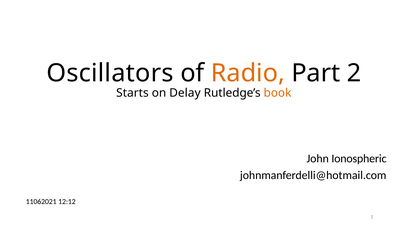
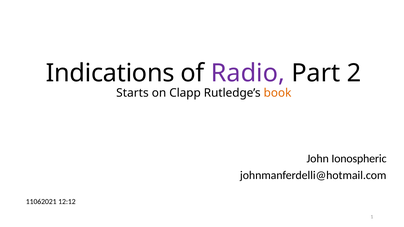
Oscillators: Oscillators -> Indications
Radio colour: orange -> purple
Delay: Delay -> Clapp
